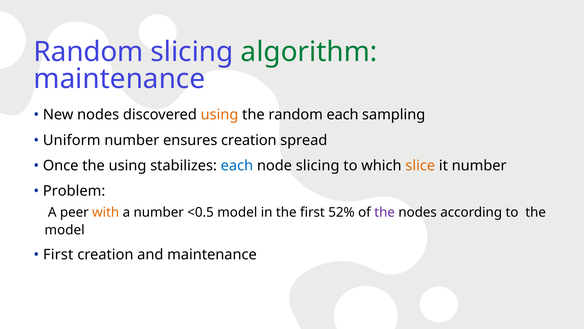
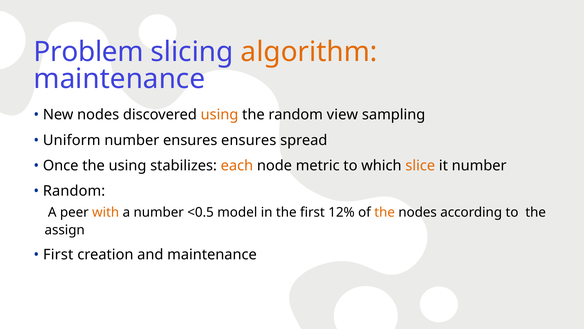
Random at (89, 52): Random -> Problem
algorithm colour: green -> orange
random each: each -> view
ensures creation: creation -> ensures
each at (237, 165) colour: blue -> orange
node slicing: slicing -> metric
Problem at (74, 191): Problem -> Random
52%: 52% -> 12%
the at (385, 212) colour: purple -> orange
model at (65, 230): model -> assign
